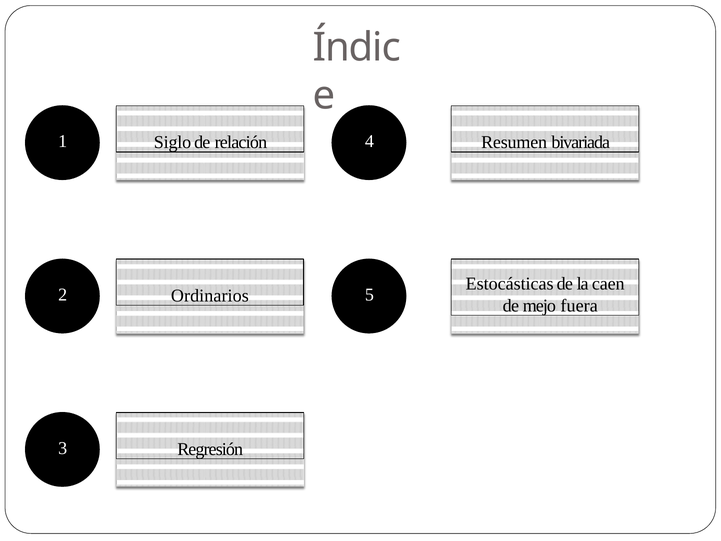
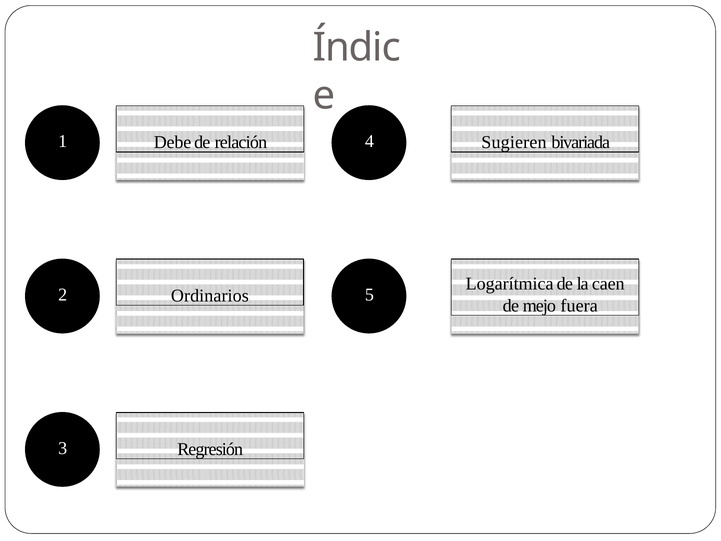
Siglo: Siglo -> Debe
Resumen: Resumen -> Sugieren
Estocásticas: Estocásticas -> Logarítmica
